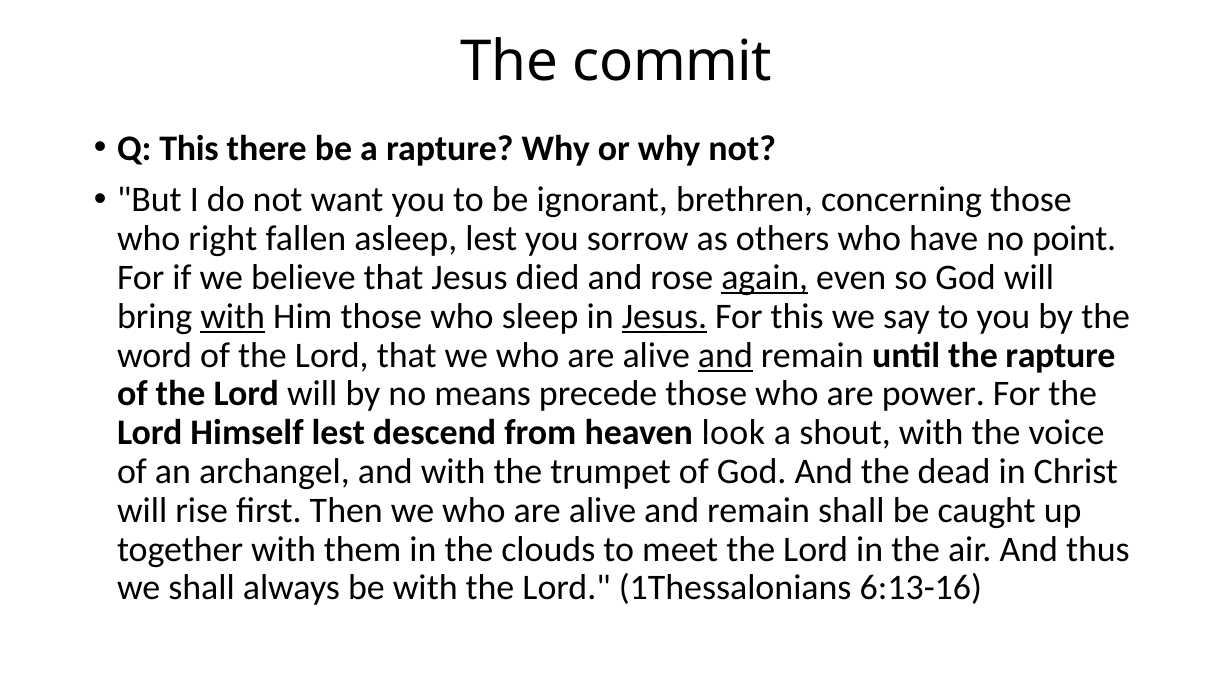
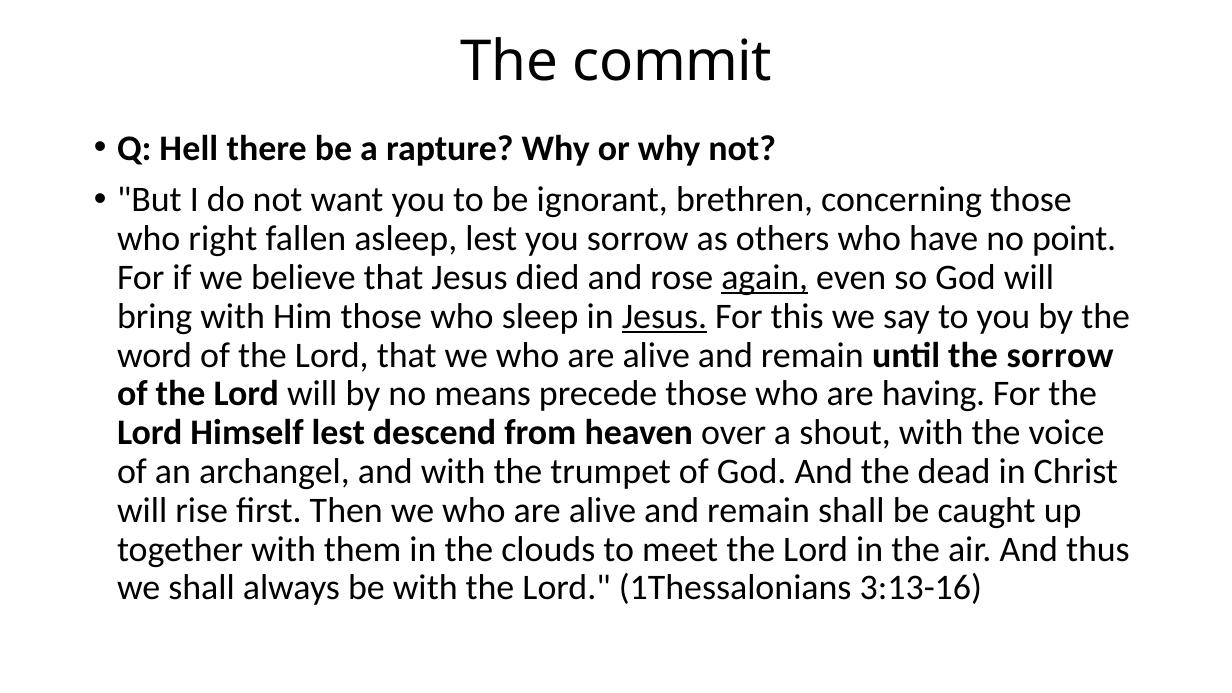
Q This: This -> Hell
with at (233, 316) underline: present -> none
and at (725, 355) underline: present -> none
the rapture: rapture -> sorrow
power: power -> having
look: look -> over
6:13-16: 6:13-16 -> 3:13-16
